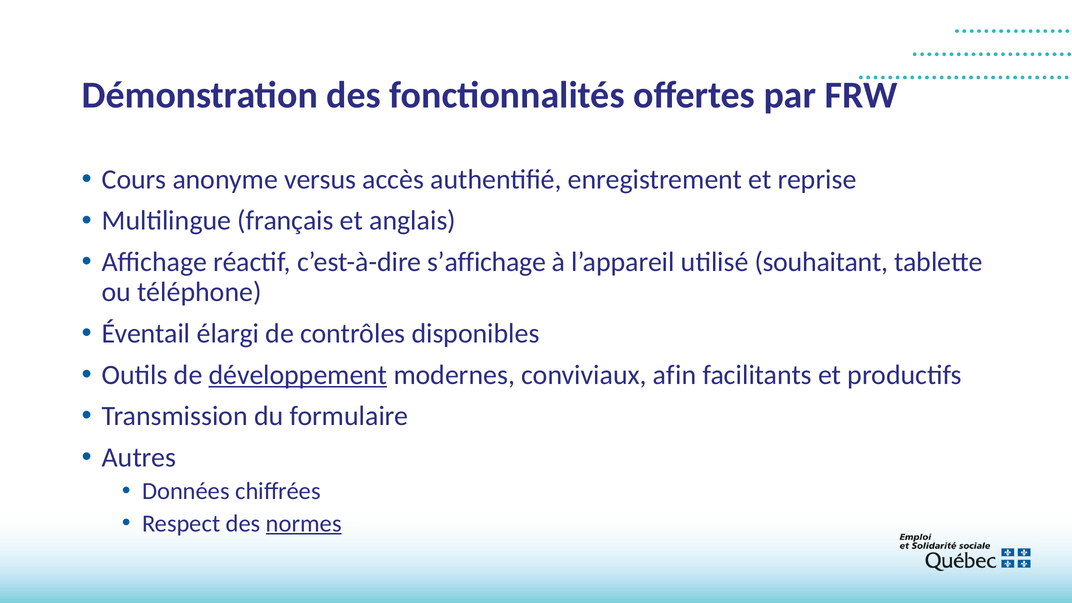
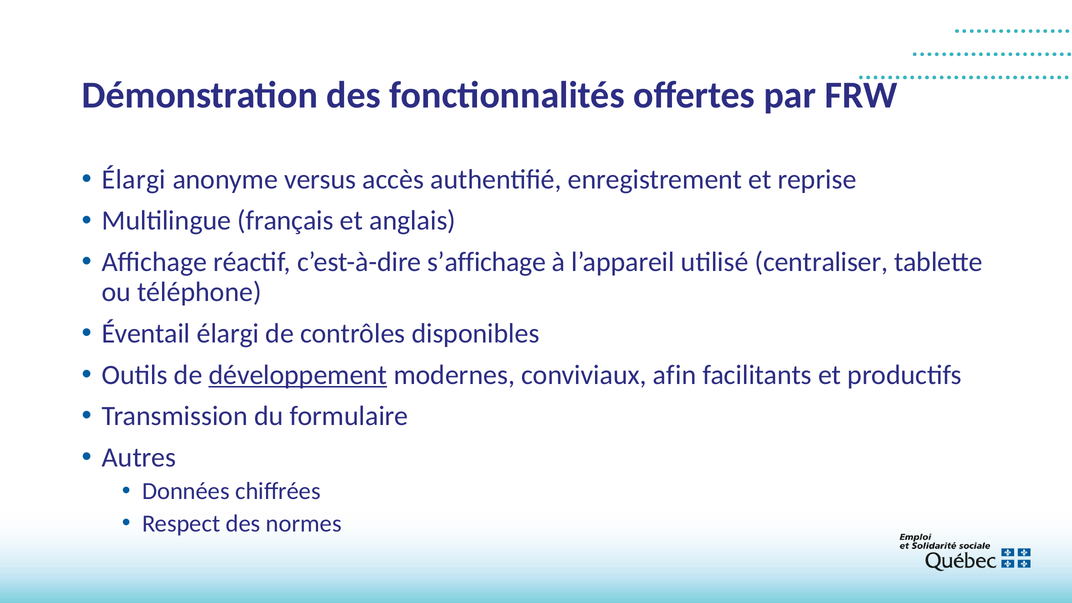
Cours at (134, 179): Cours -> Élargi
souhaitant: souhaitant -> centraliser
normes underline: present -> none
